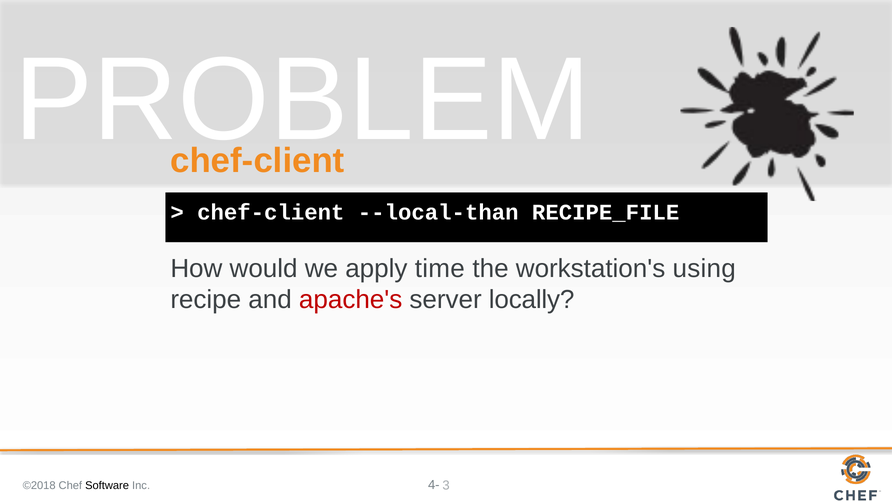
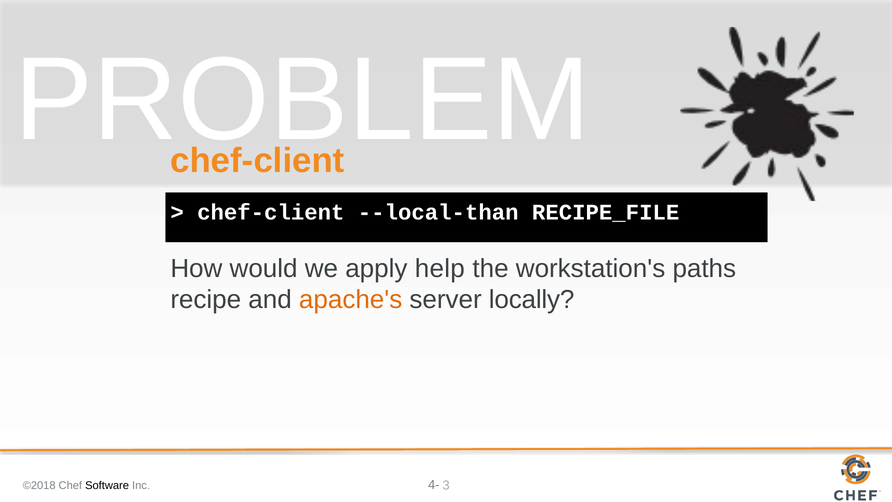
time: time -> help
using: using -> paths
apache's colour: red -> orange
